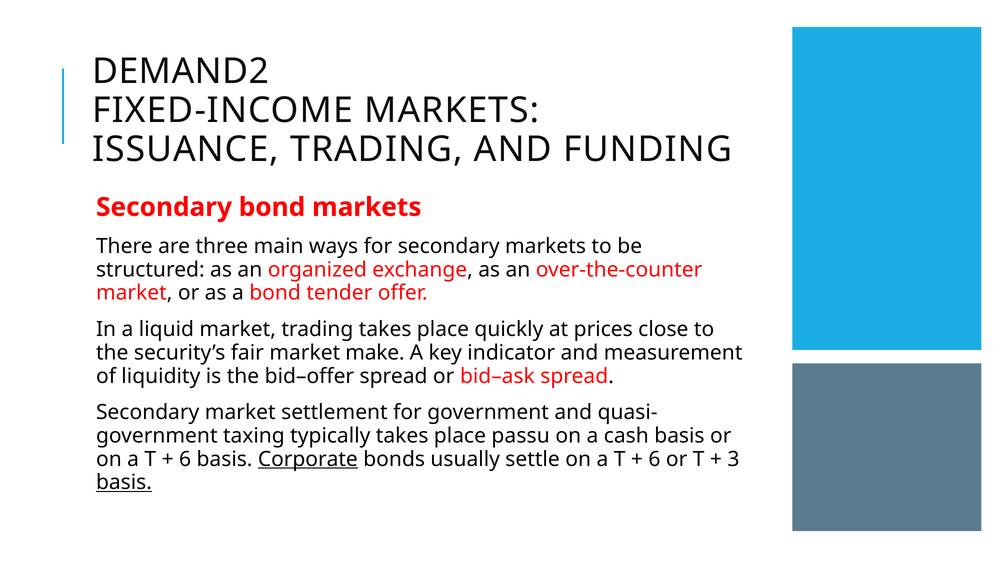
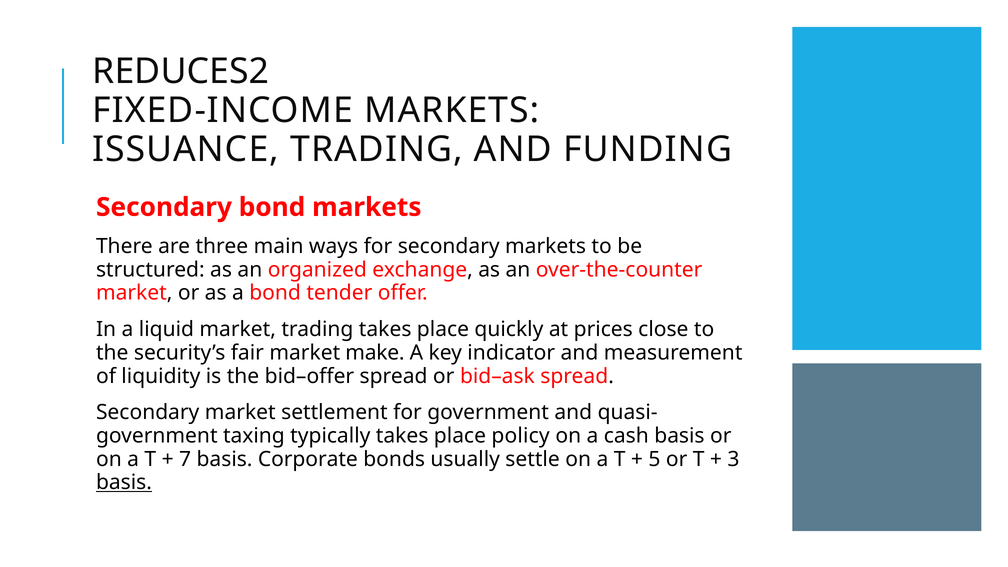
DEMAND2: DEMAND2 -> REDUCES2
passu: passu -> policy
6 at (185, 459): 6 -> 7
Corporate underline: present -> none
6 at (654, 459): 6 -> 5
